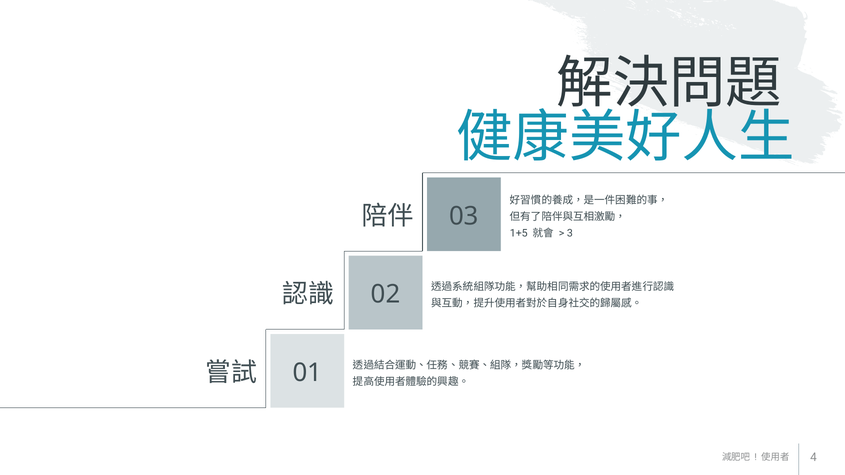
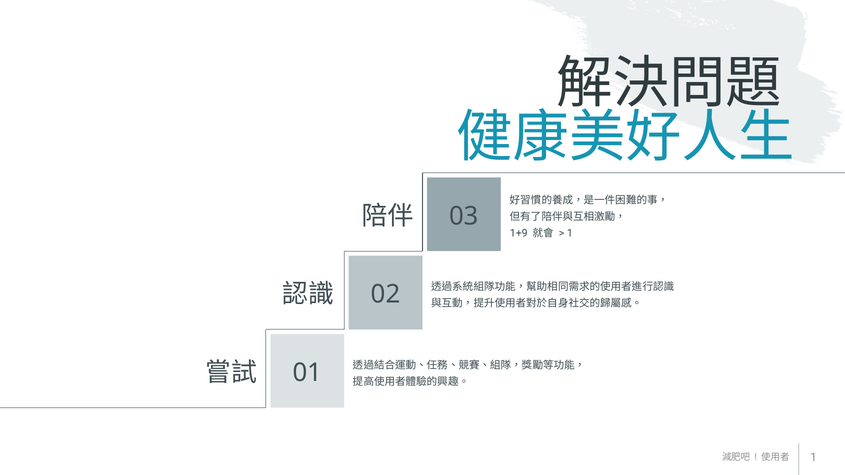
1+5: 1+5 -> 1+9
3 at (570, 233): 3 -> 1
4 at (813, 457): 4 -> 1
